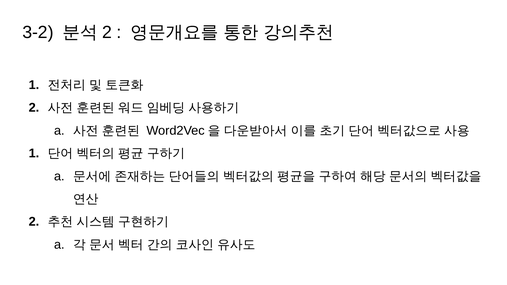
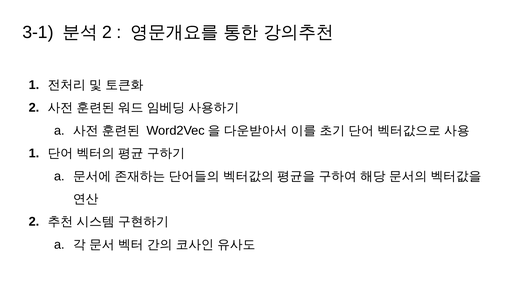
3-2: 3-2 -> 3-1
